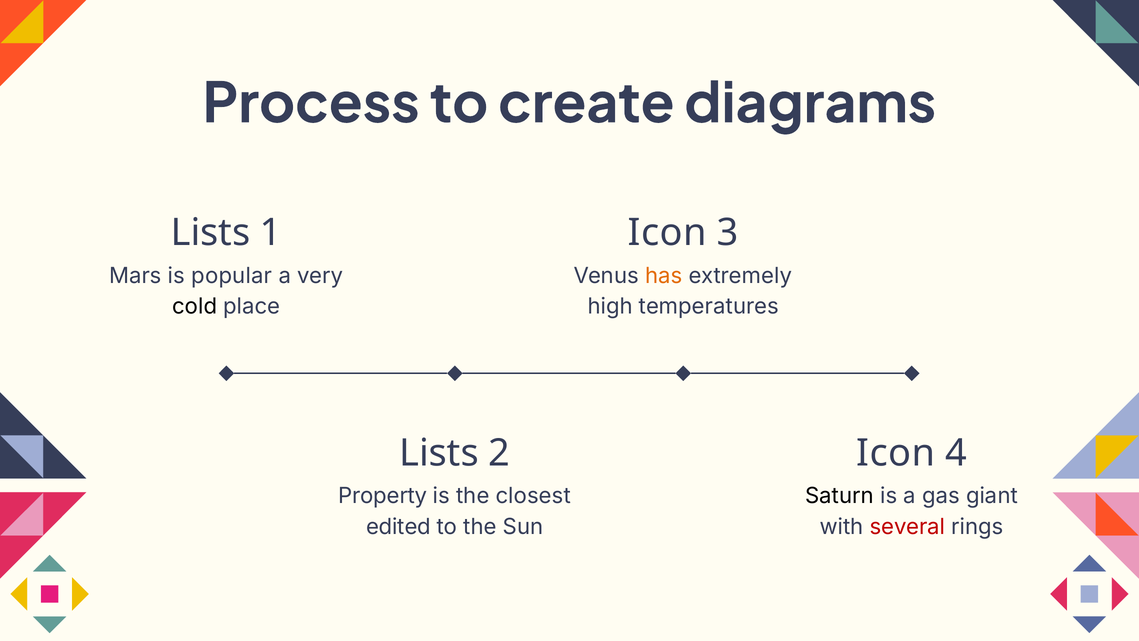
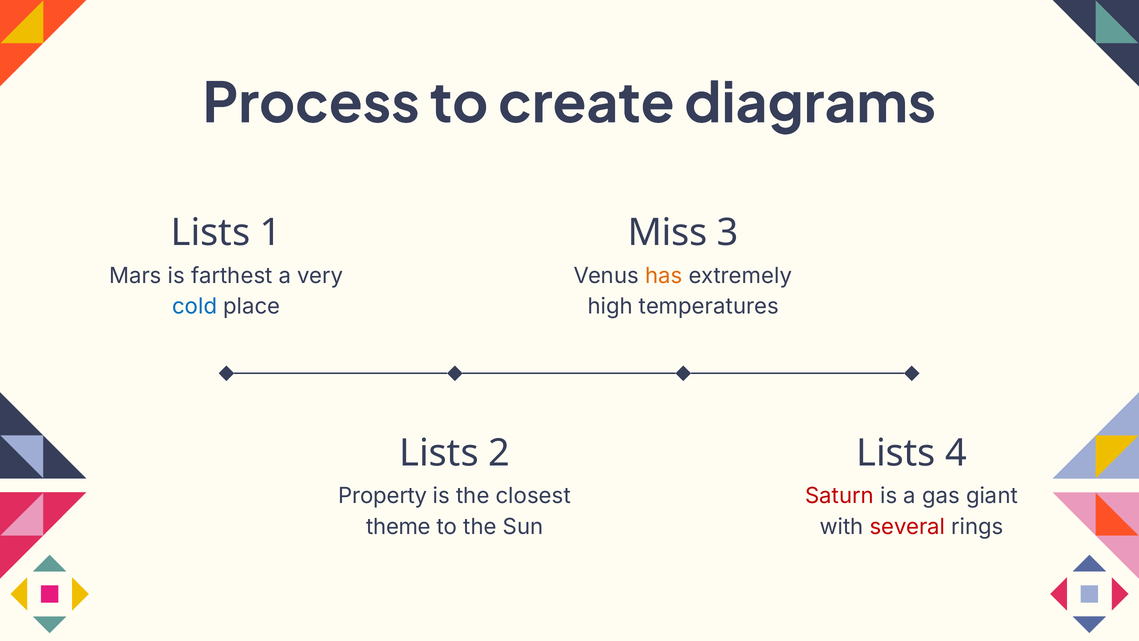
1 Icon: Icon -> Miss
popular: popular -> farthest
cold colour: black -> blue
2 Icon: Icon -> Lists
Saturn colour: black -> red
edited: edited -> theme
